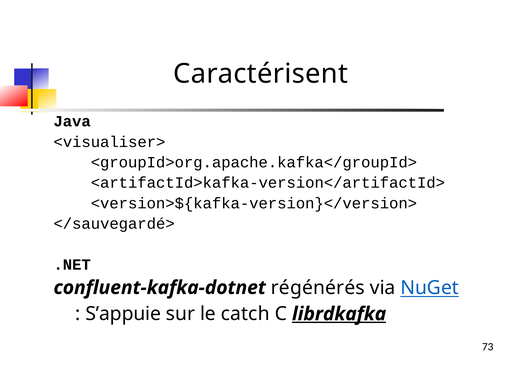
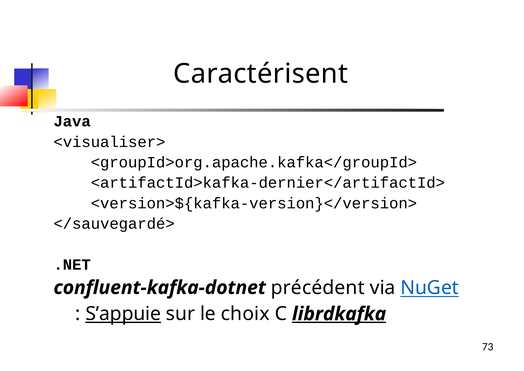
<artifactId>kafka-version</artifactId>: <artifactId>kafka-version</artifactId> -> <artifactId>kafka-dernier</artifactId>
régénérés: régénérés -> précédent
S’appuie underline: none -> present
catch: catch -> choix
